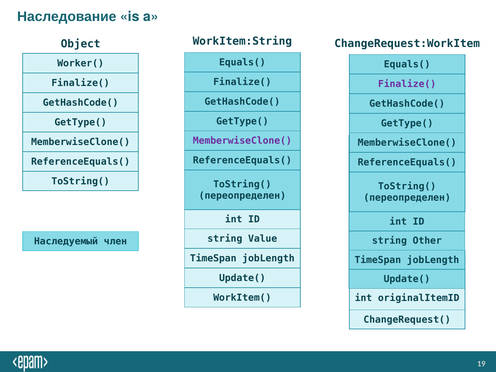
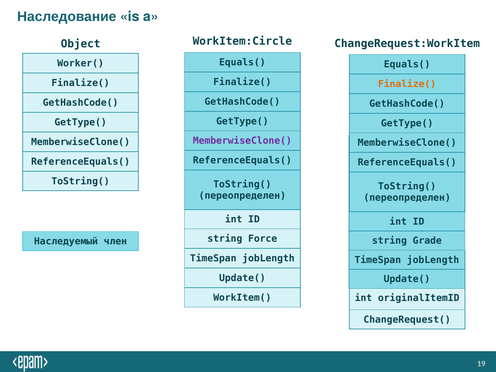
WorkItem:String: WorkItem:String -> WorkItem:Circle
Finalize( at (407, 84) colour: purple -> orange
Value: Value -> Force
Other: Other -> Grade
